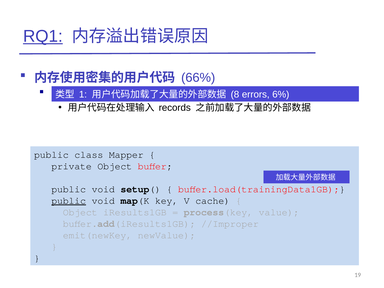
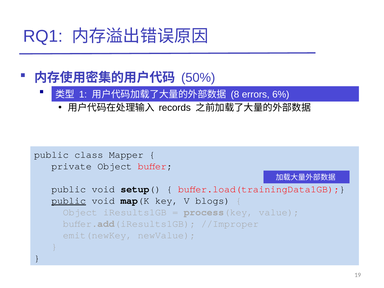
RQ1 underline: present -> none
66%: 66% -> 50%
cache: cache -> blogs
